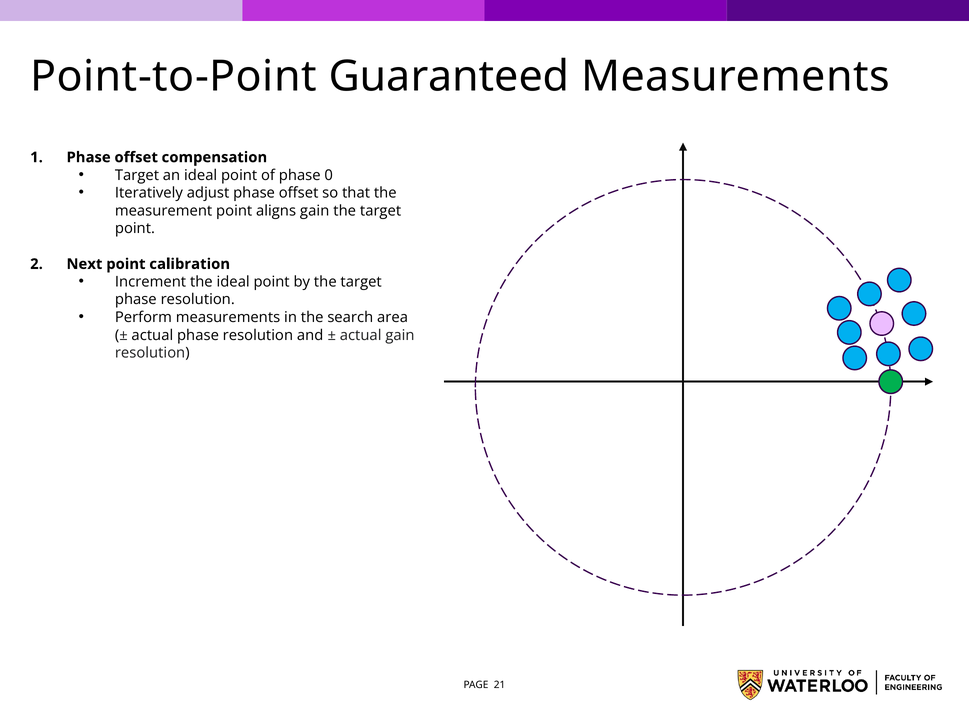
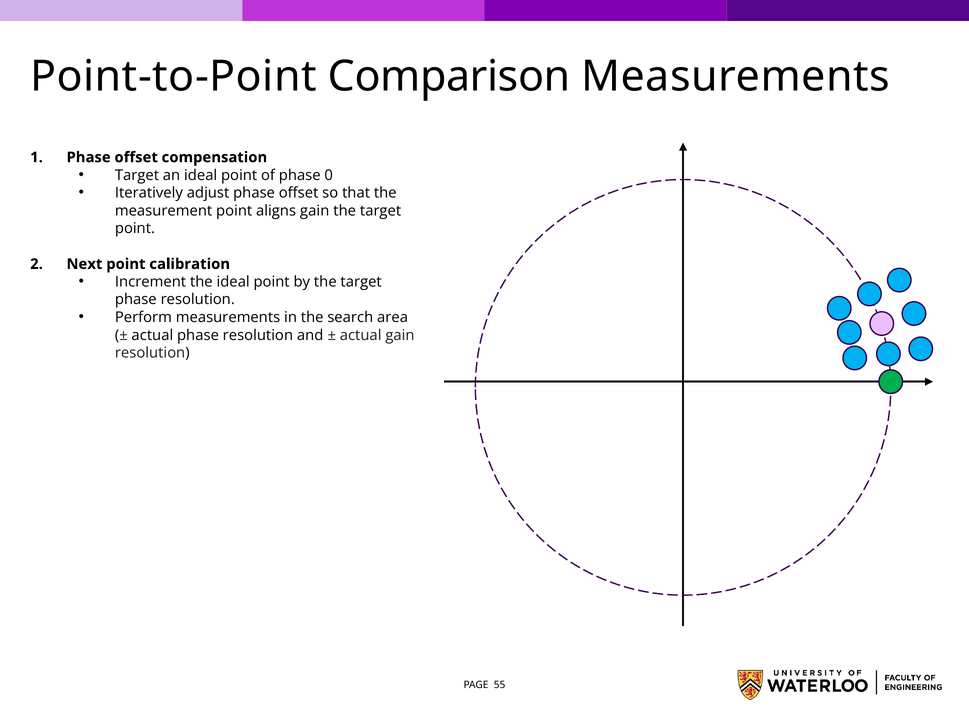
Guaranteed: Guaranteed -> Comparison
21: 21 -> 55
